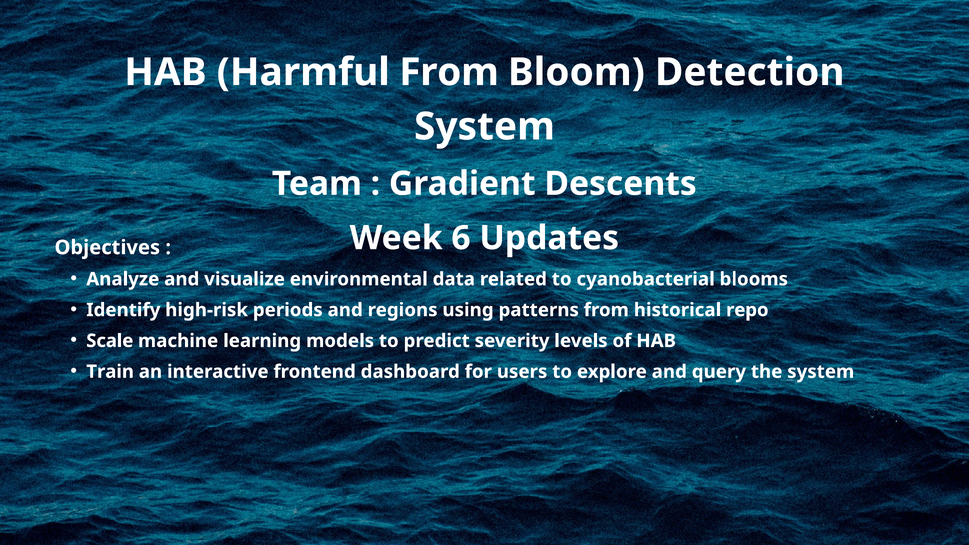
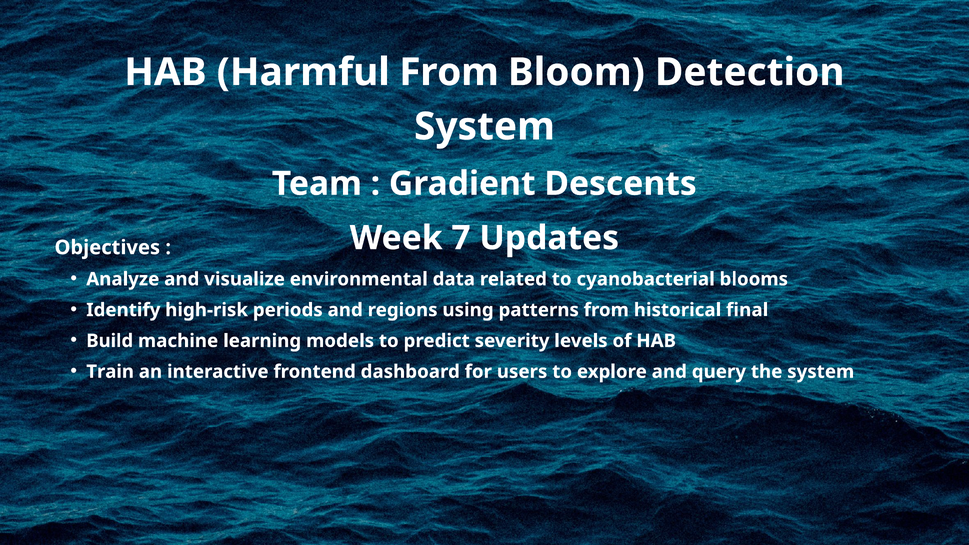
6: 6 -> 7
repo: repo -> final
Scale: Scale -> Build
